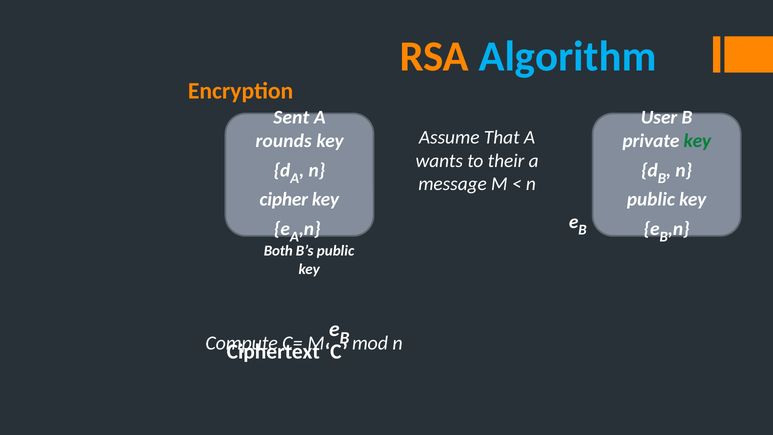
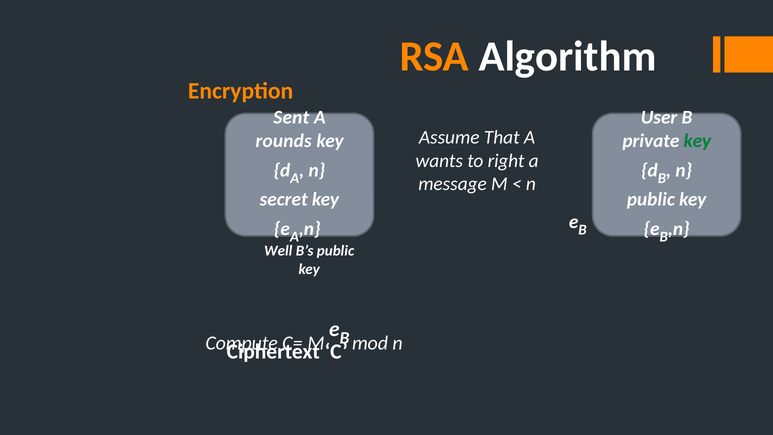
Algorithm colour: light blue -> white
their: their -> right
cipher: cipher -> secret
Both: Both -> Well
